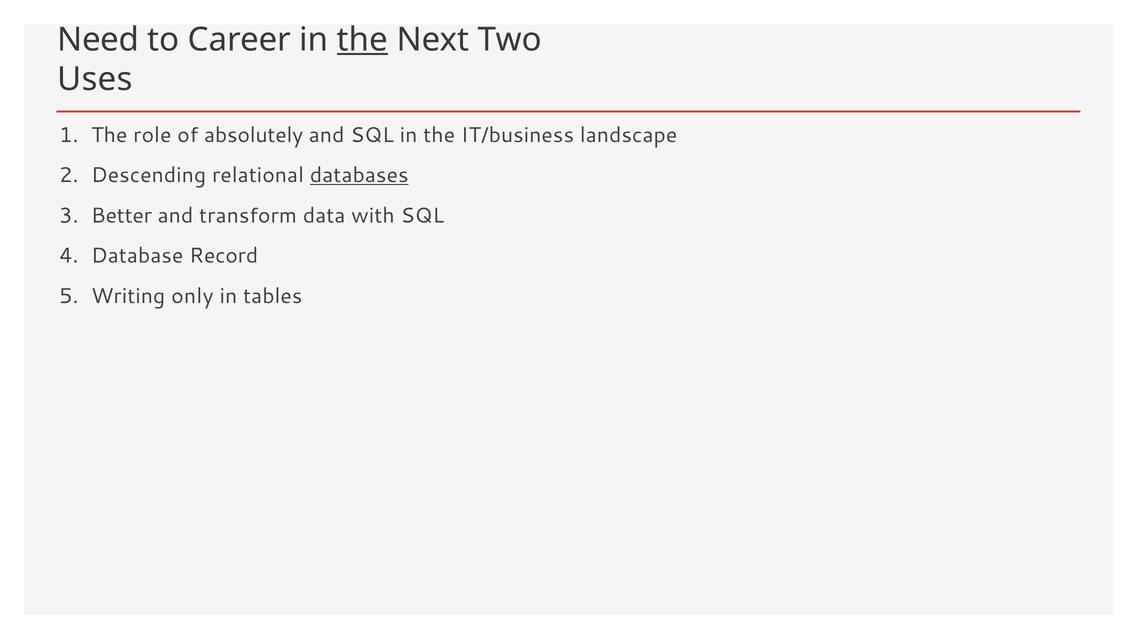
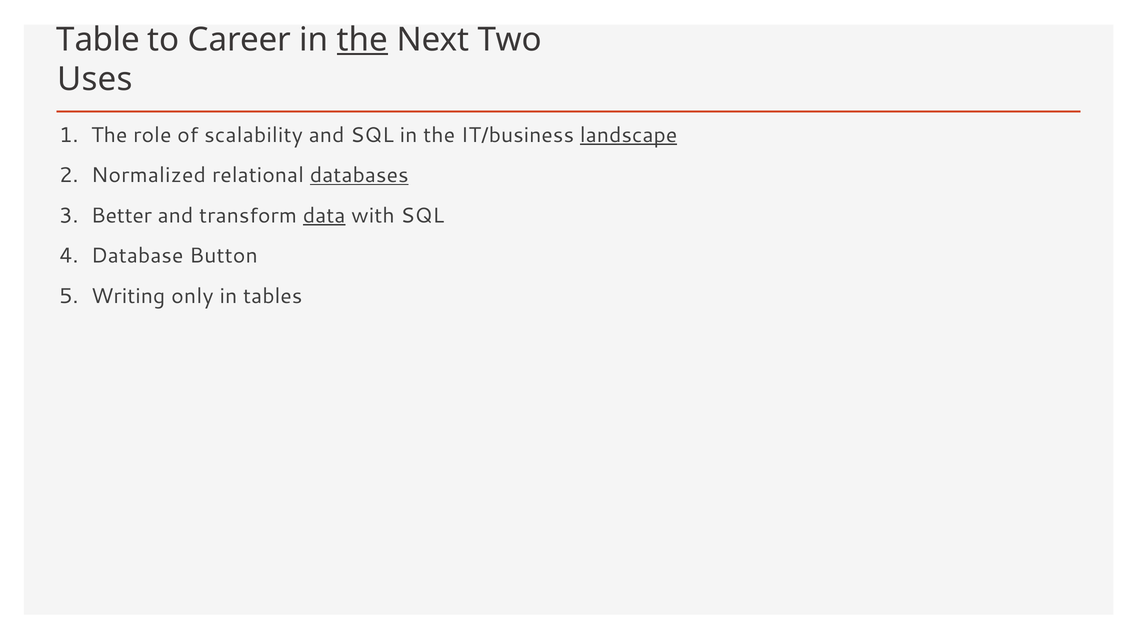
Need: Need -> Table
absolutely: absolutely -> scalability
landscape underline: none -> present
Descending: Descending -> Normalized
data underline: none -> present
Record: Record -> Button
